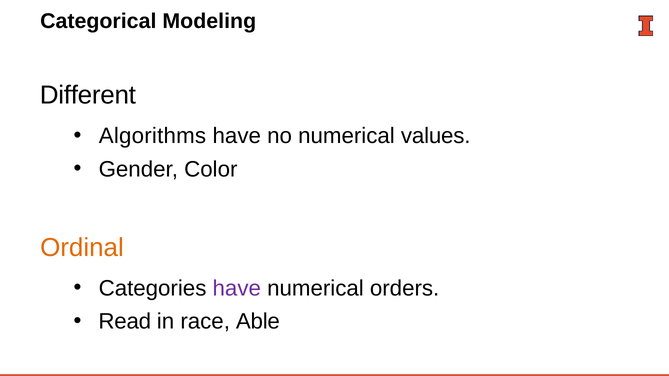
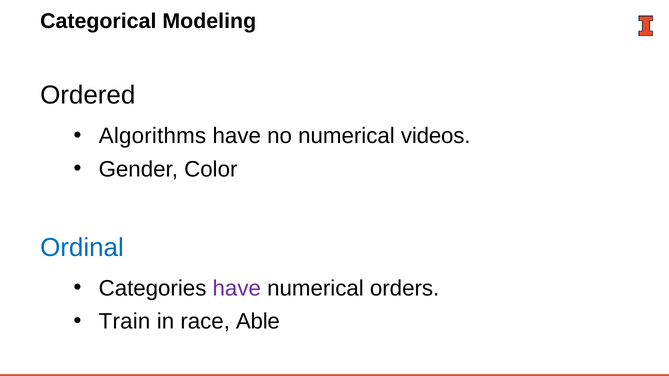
Different: Different -> Ordered
values: values -> videos
Ordinal colour: orange -> blue
Read: Read -> Train
